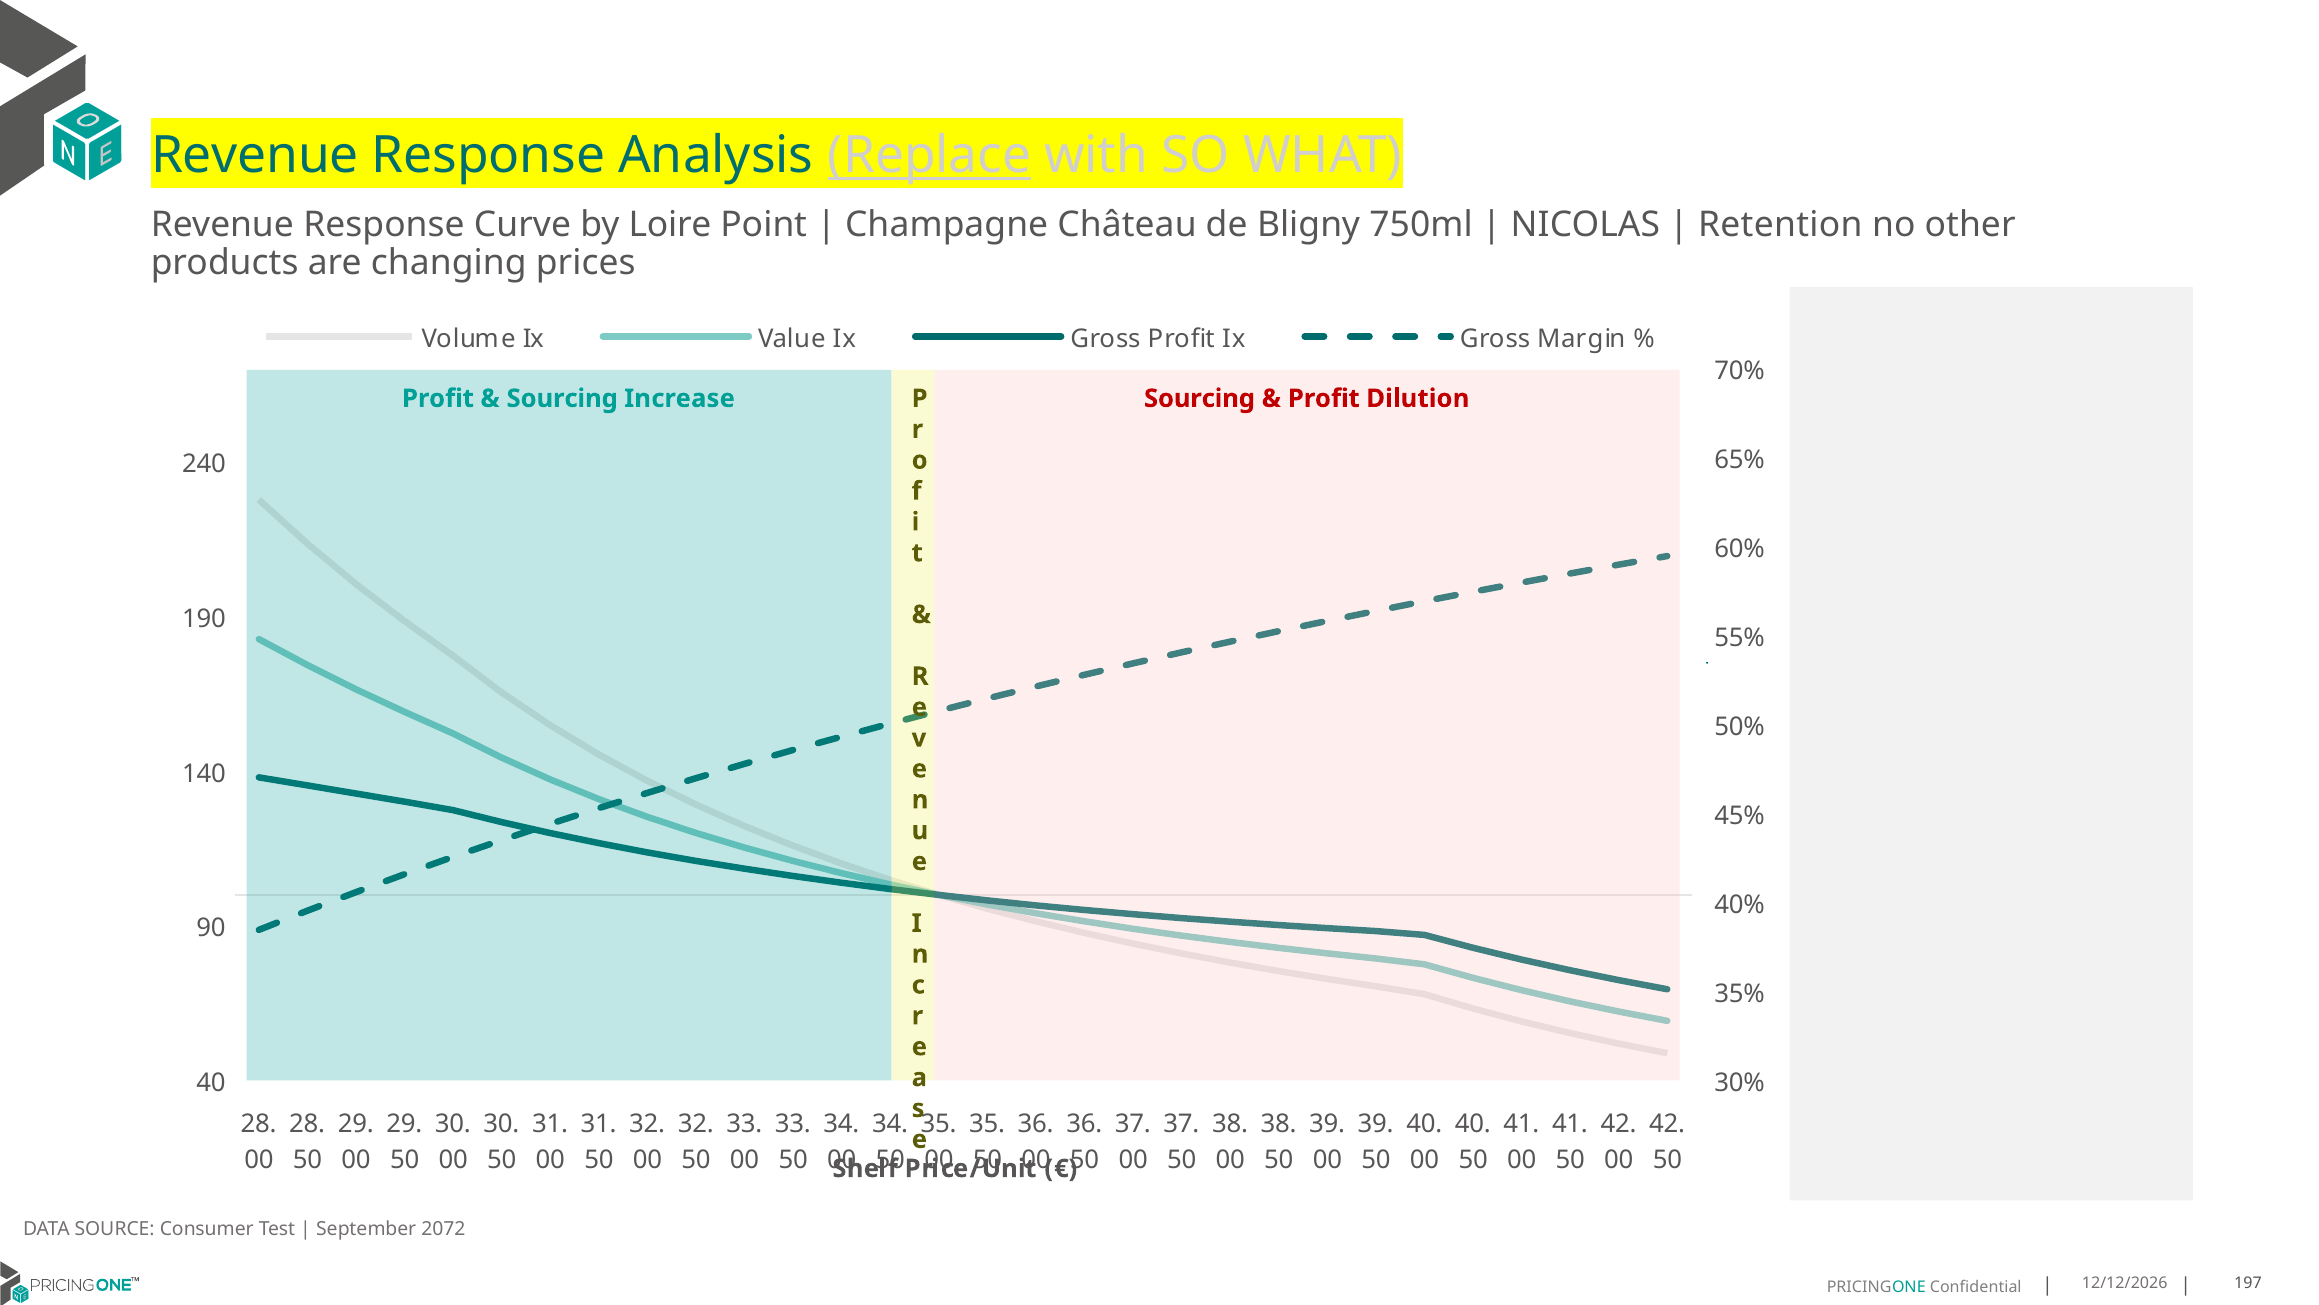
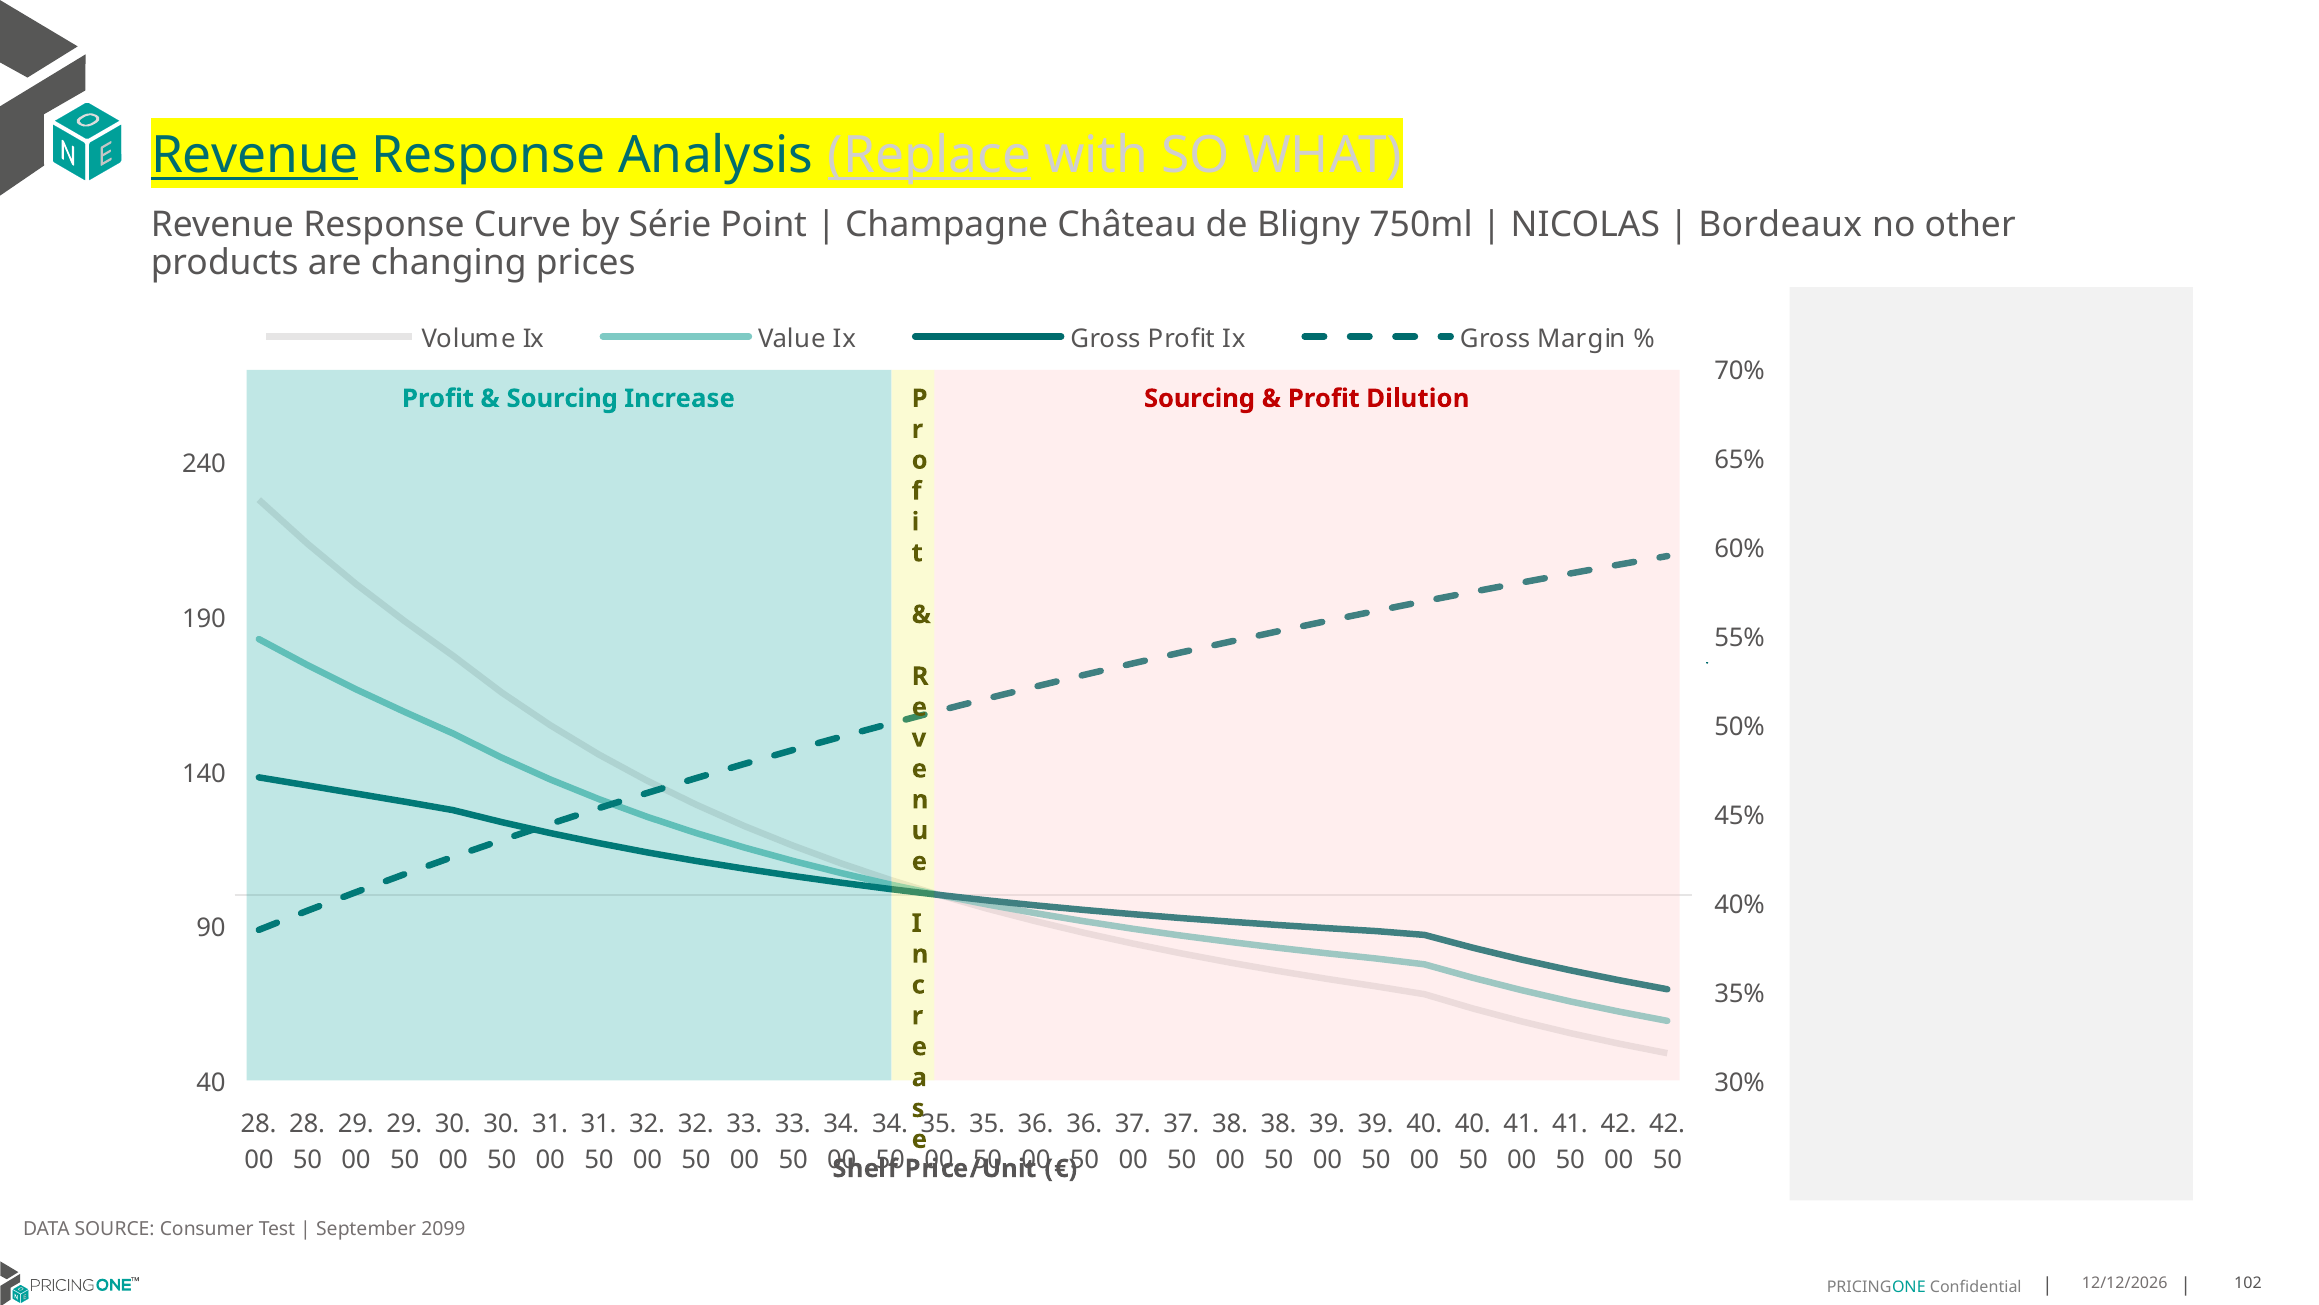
Revenue at (255, 156) underline: none -> present
Loire: Loire -> Série
Retention: Retention -> Bordeaux
2072: 2072 -> 2099
197: 197 -> 102
